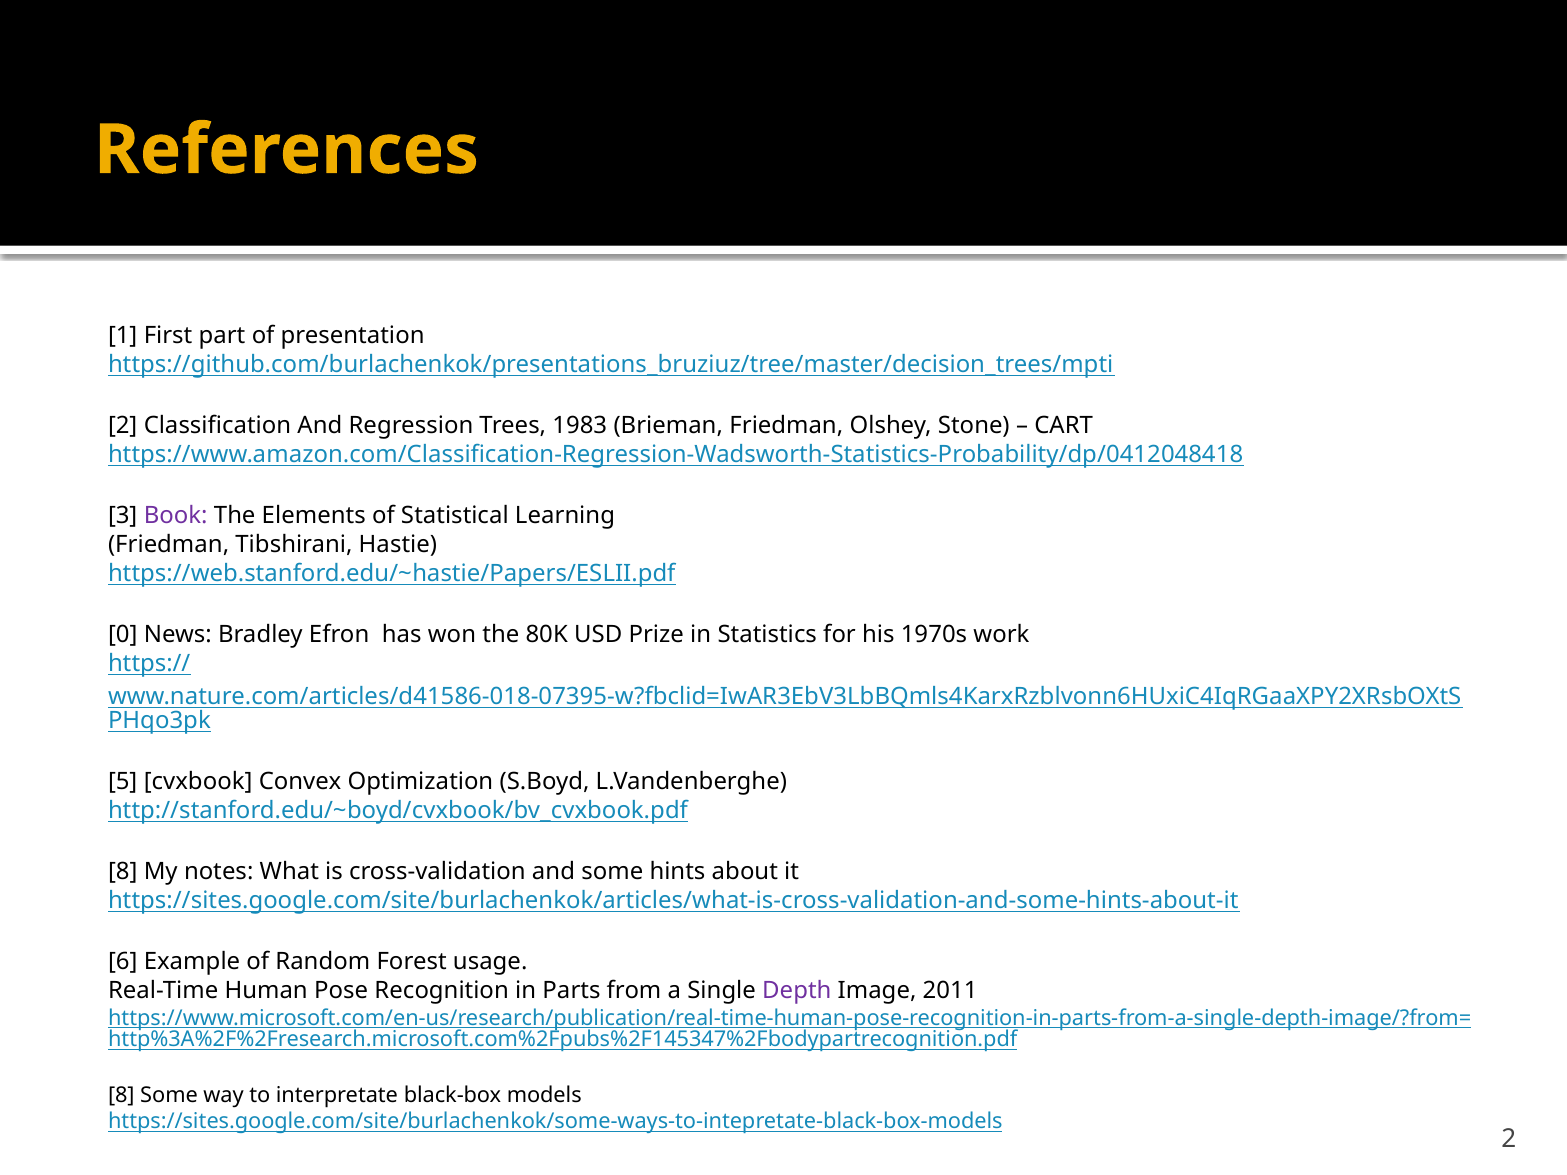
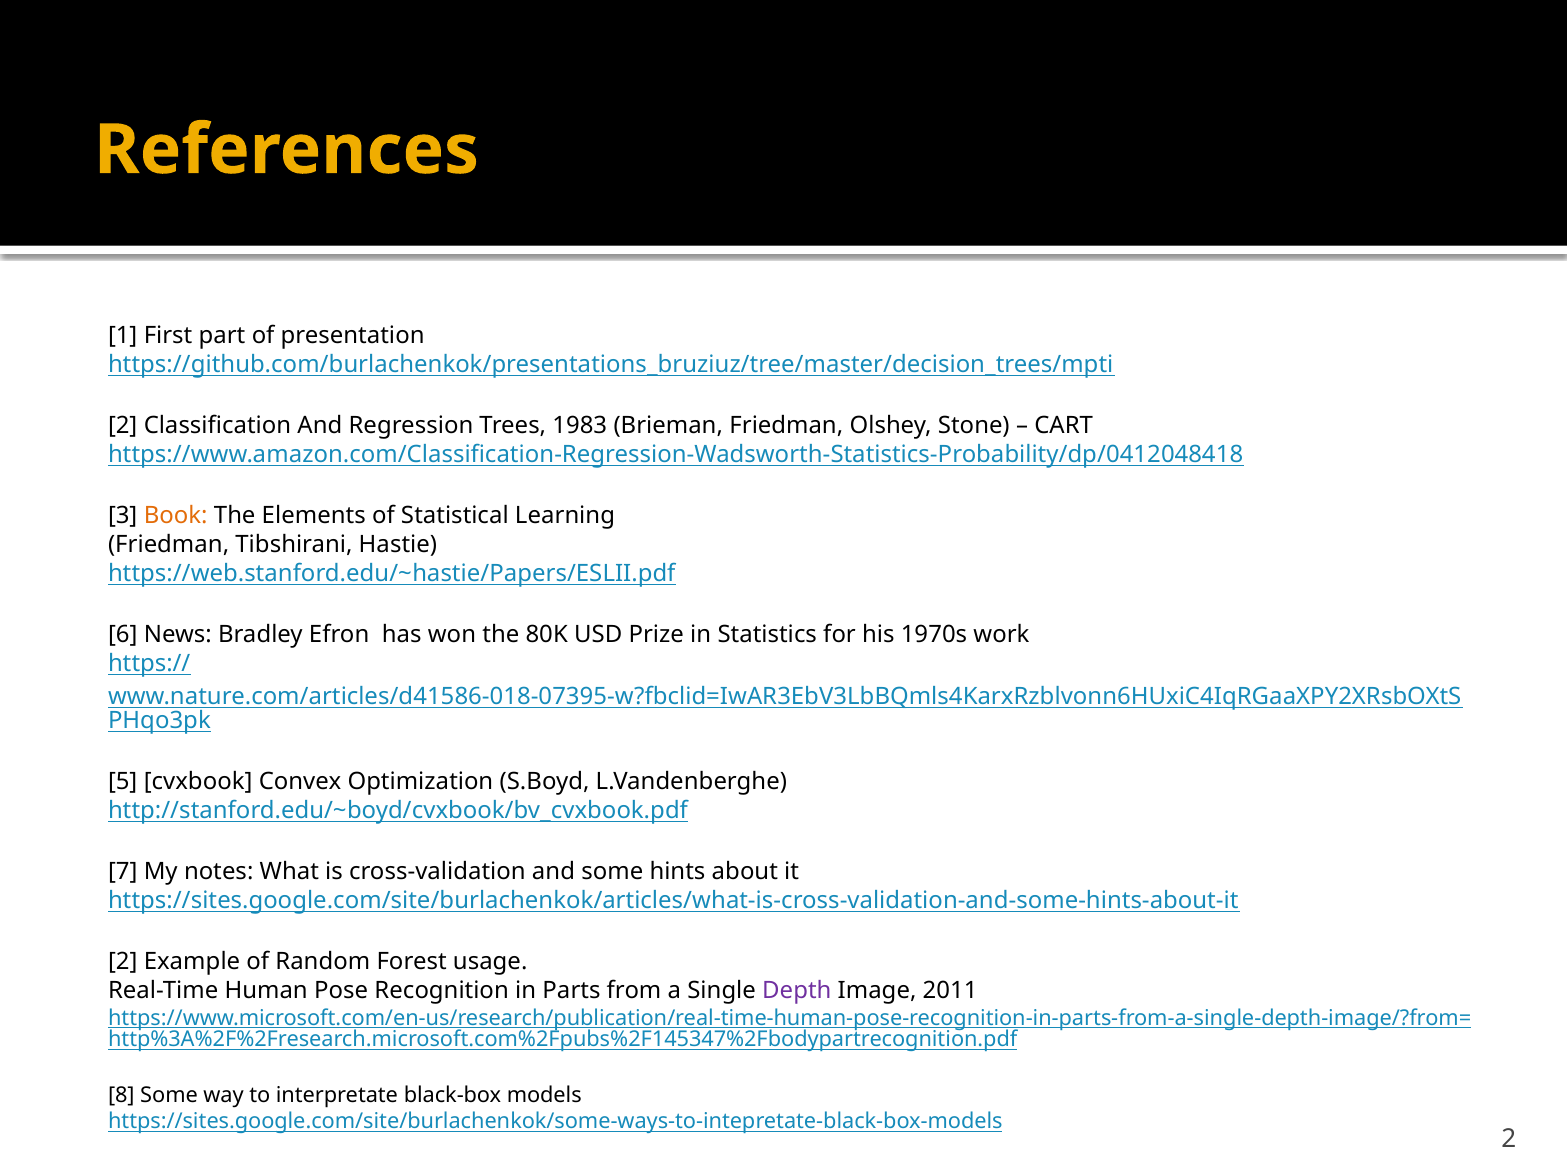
Book colour: purple -> orange
0: 0 -> 6
8 at (123, 872): 8 -> 7
6 at (123, 962): 6 -> 2
